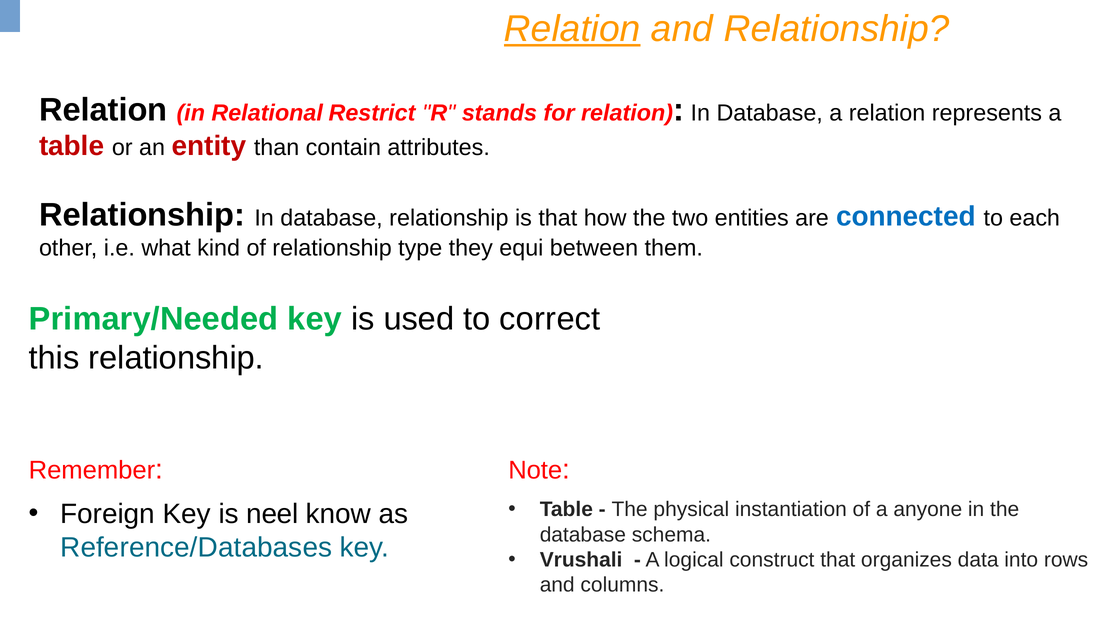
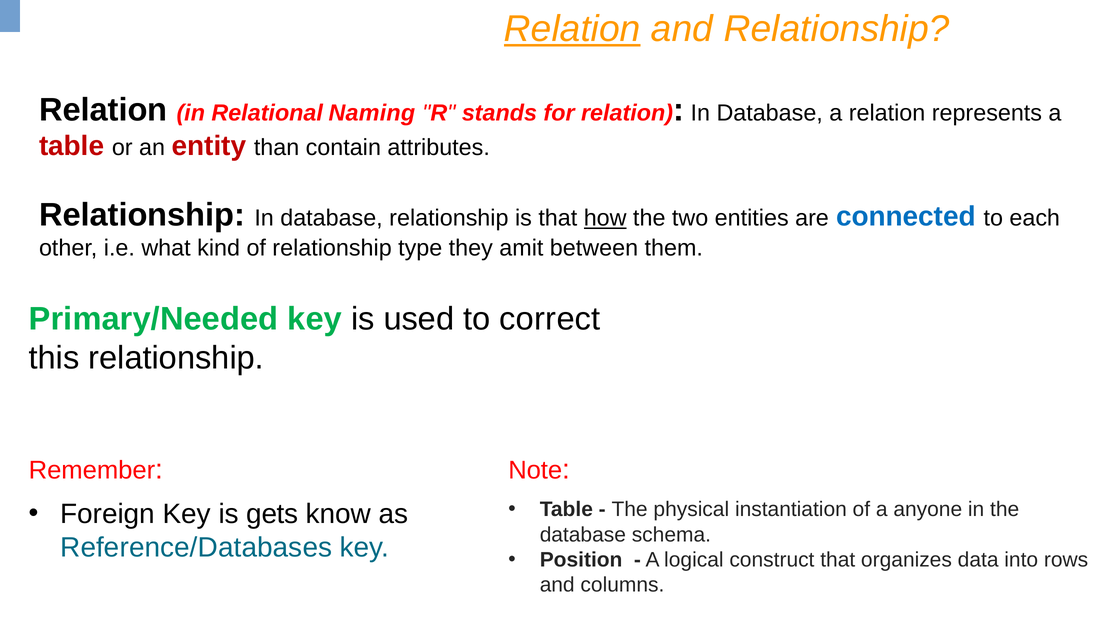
Restrict: Restrict -> Naming
how underline: none -> present
equi: equi -> amit
neel: neel -> gets
Vrushali: Vrushali -> Position
